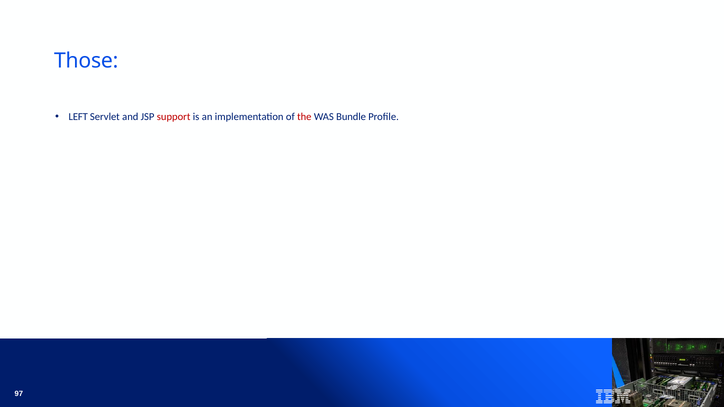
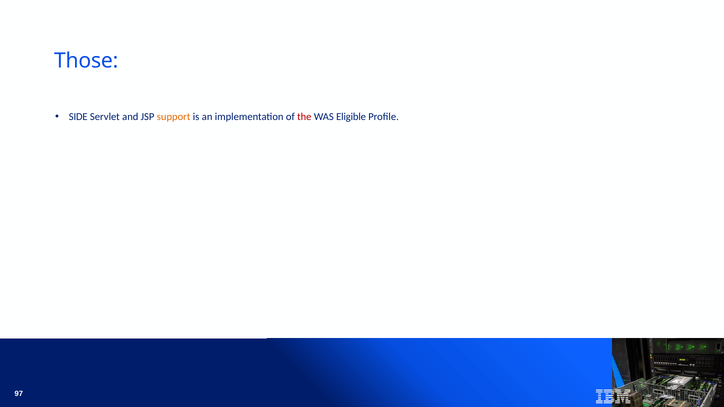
LEFT: LEFT -> SIDE
support colour: red -> orange
Bundle: Bundle -> Eligible
